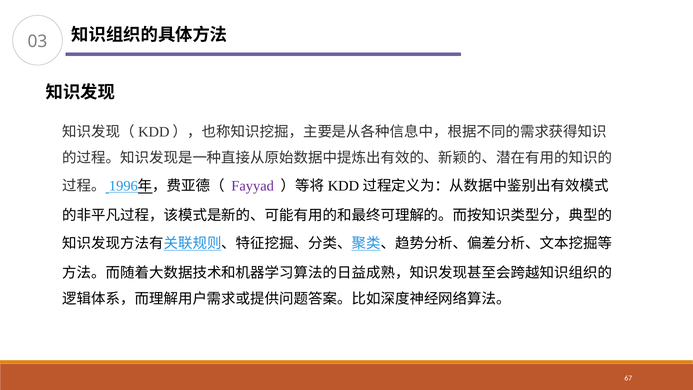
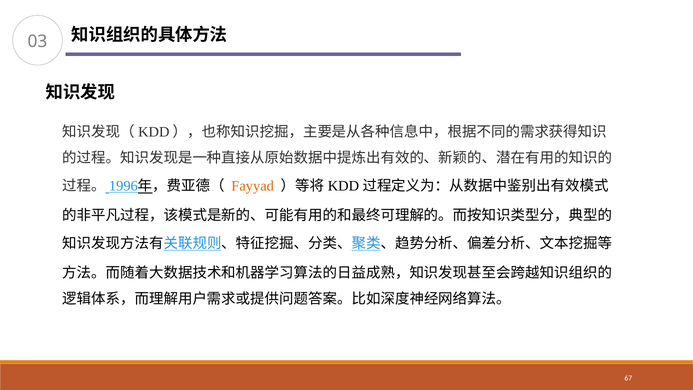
Fayyad colour: purple -> orange
